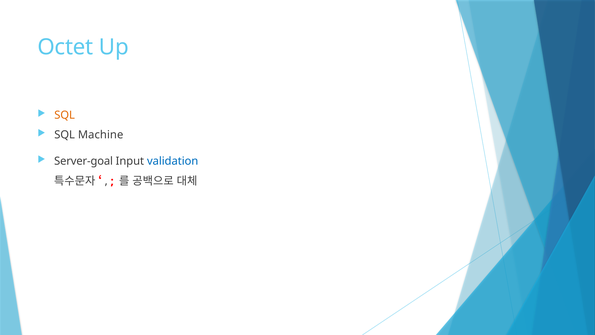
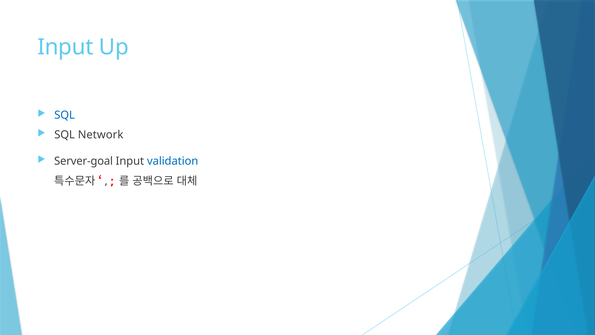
Octet at (65, 47): Octet -> Input
SQL at (65, 115) colour: orange -> blue
Machine: Machine -> Network
